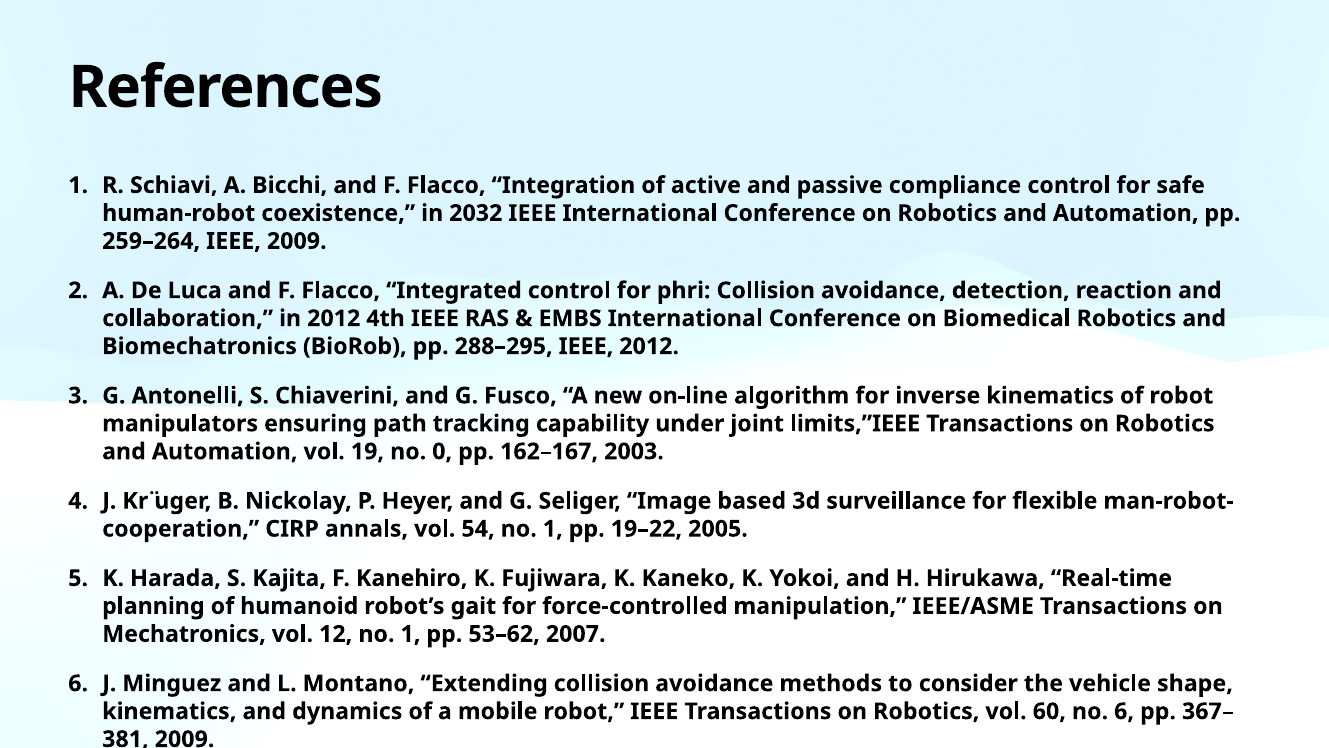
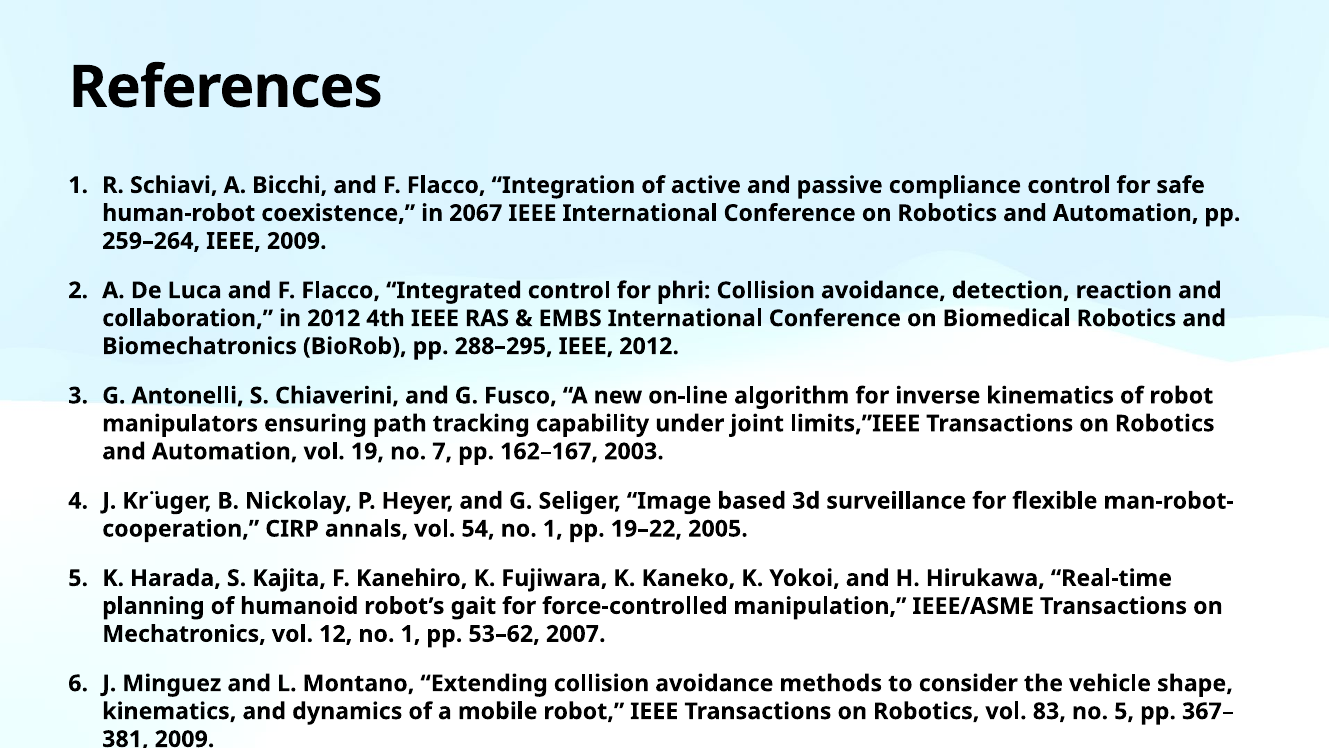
2032: 2032 -> 2067
0: 0 -> 7
60: 60 -> 83
no 6: 6 -> 5
